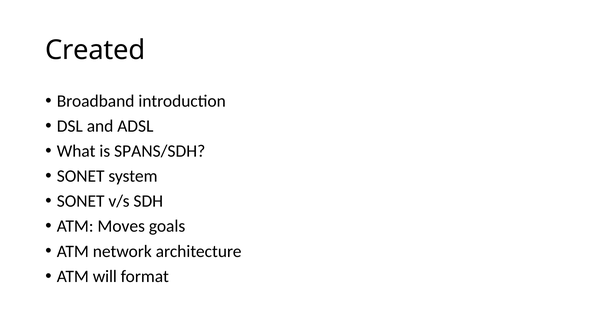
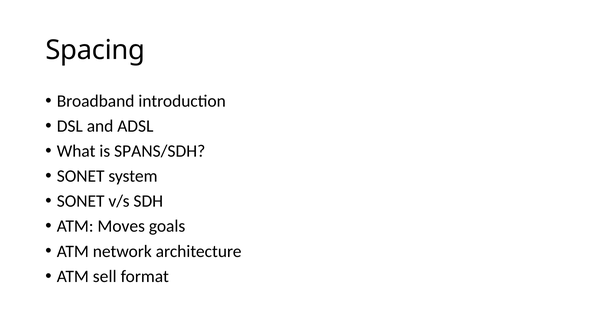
Created: Created -> Spacing
will: will -> sell
